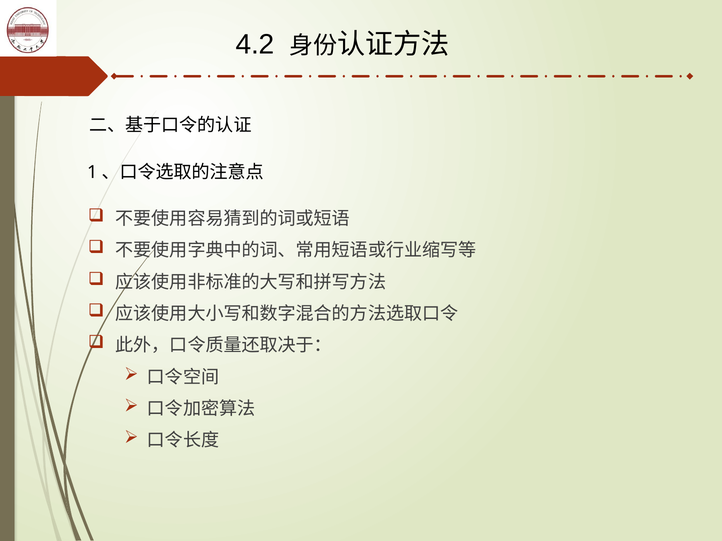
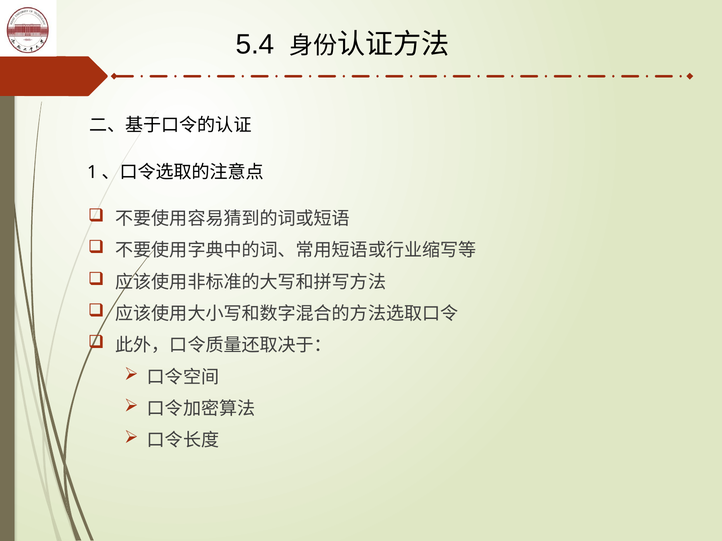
4.2: 4.2 -> 5.4
